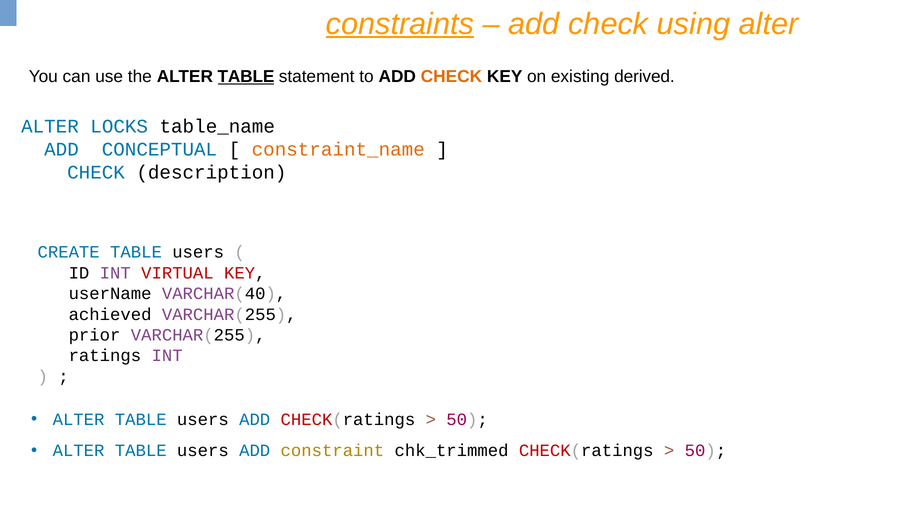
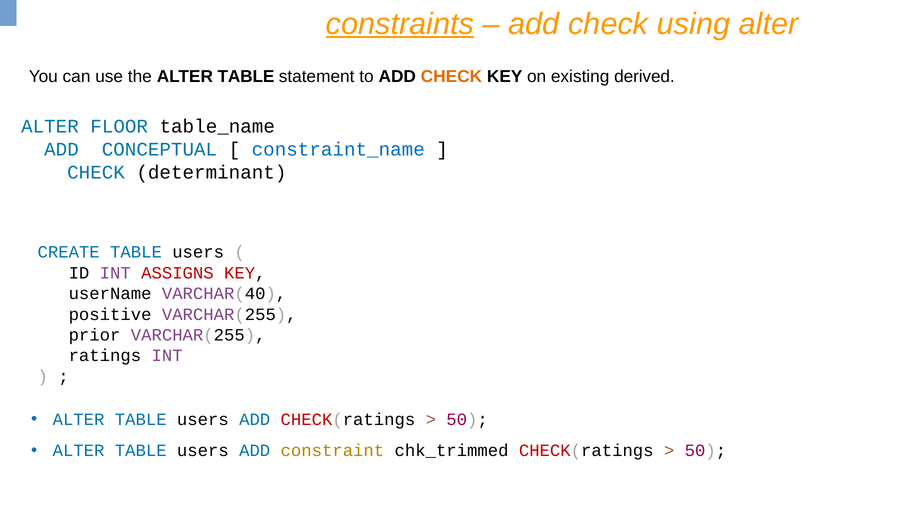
TABLE at (246, 77) underline: present -> none
LOCKS: LOCKS -> FLOOR
constraint_name colour: orange -> blue
description: description -> determinant
VIRTUAL: VIRTUAL -> ASSIGNS
achieved: achieved -> positive
